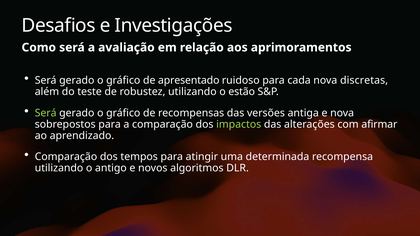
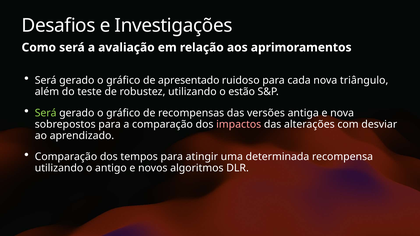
discretas: discretas -> triângulo
impactos colour: light green -> pink
afirmar: afirmar -> desviar
